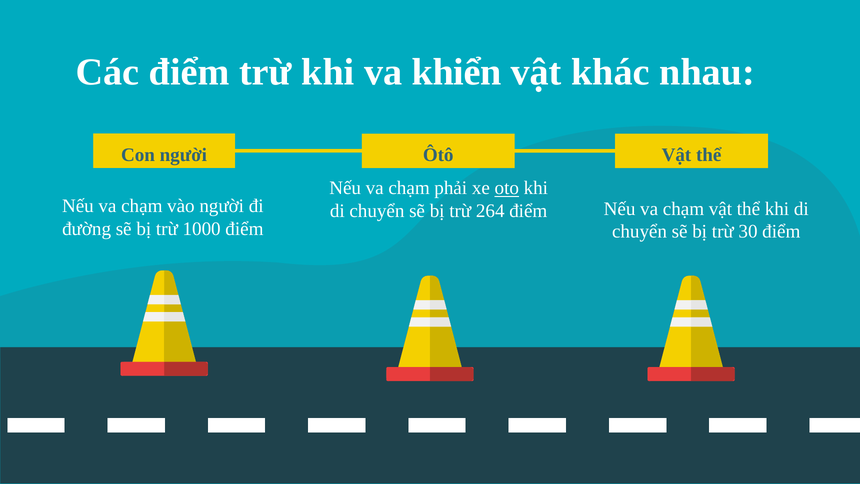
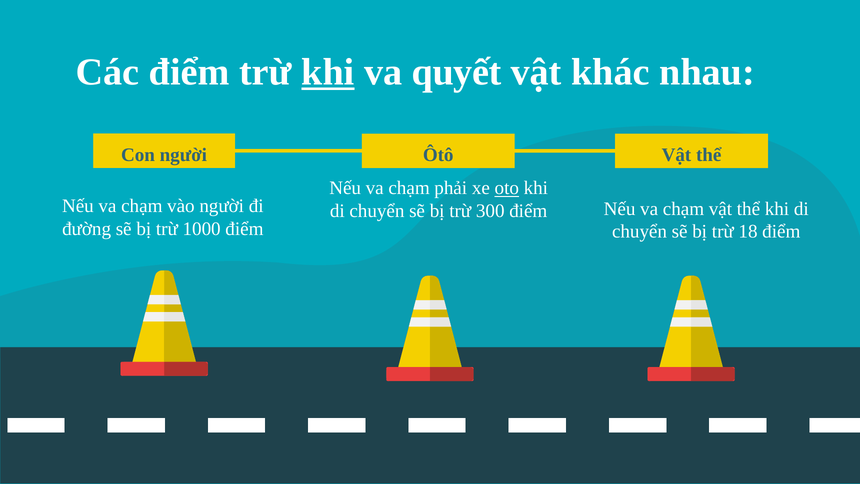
khi at (328, 72) underline: none -> present
khiển: khiển -> quyết
264: 264 -> 300
30: 30 -> 18
